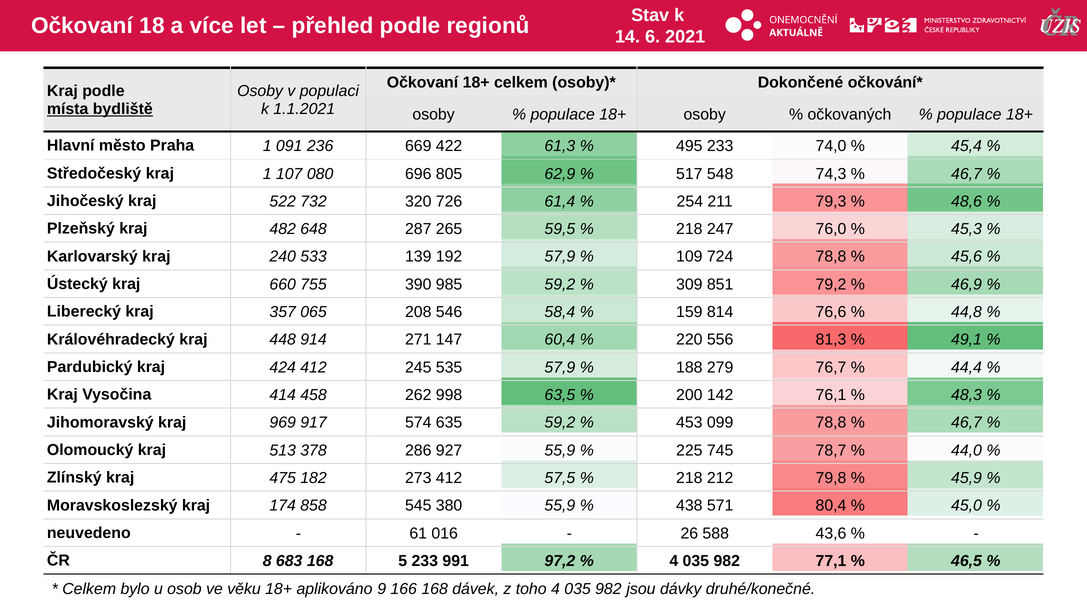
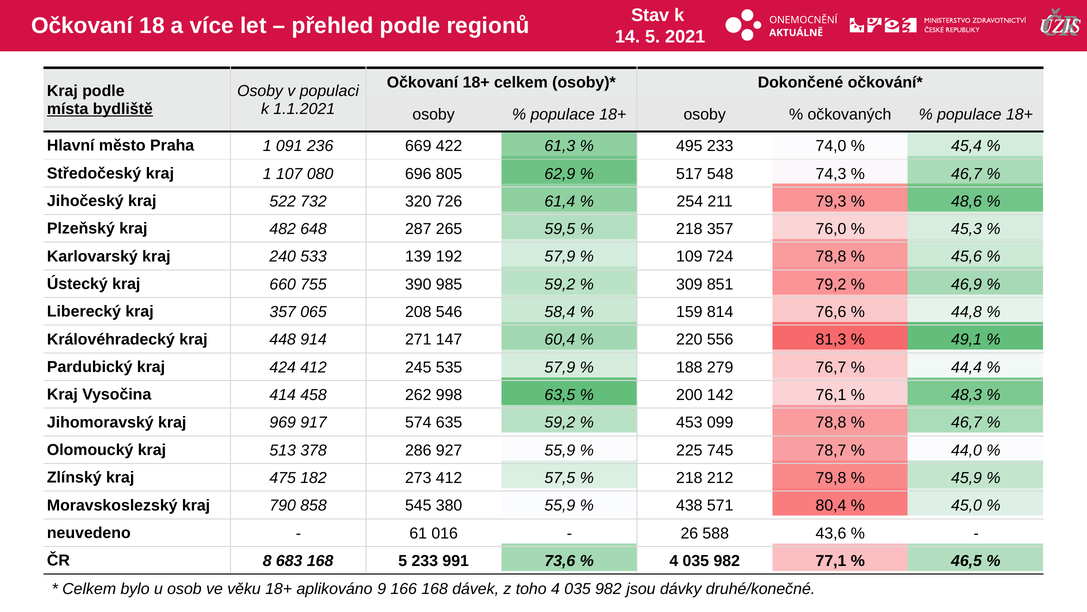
14 6: 6 -> 5
218 247: 247 -> 357
174: 174 -> 790
97,2: 97,2 -> 73,6
